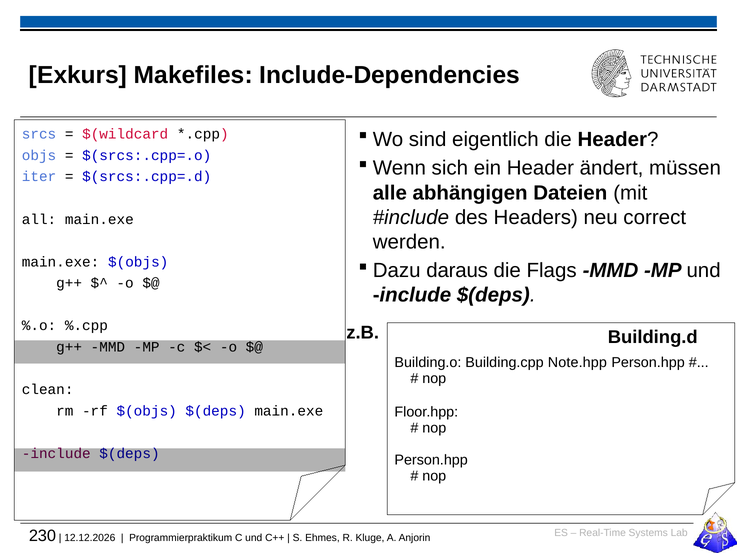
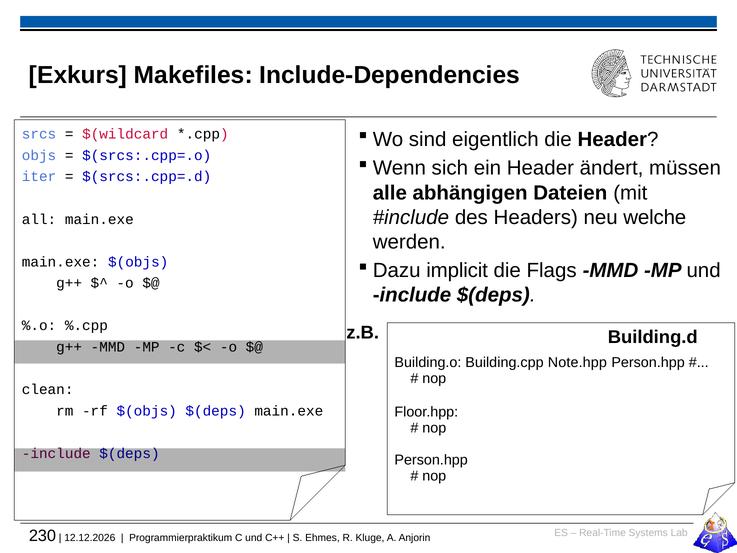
correct: correct -> welche
daraus: daraus -> implicit
